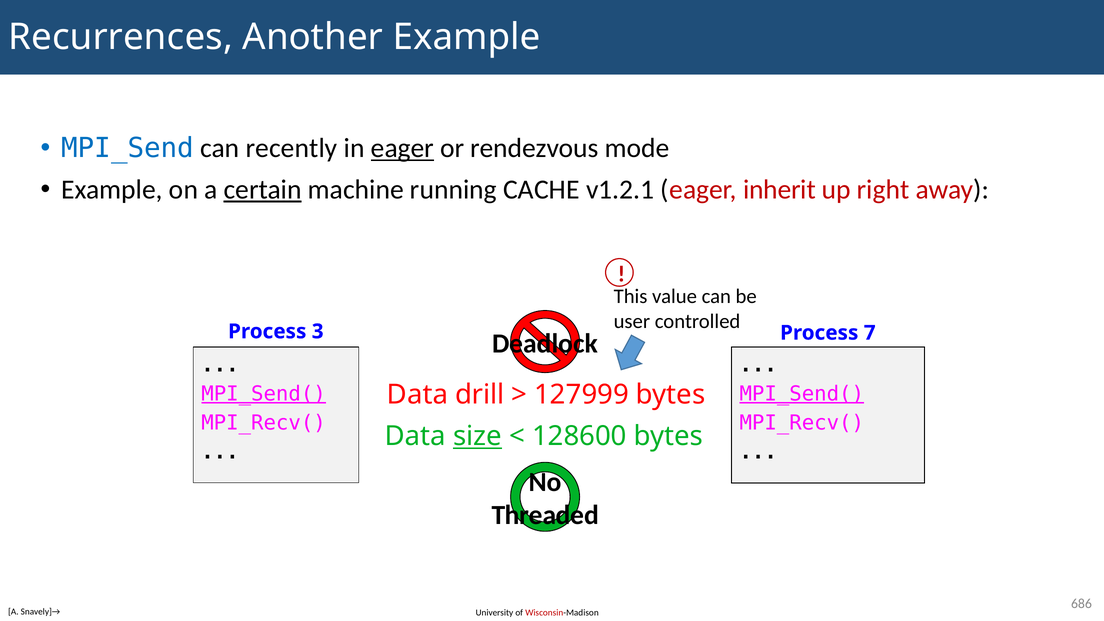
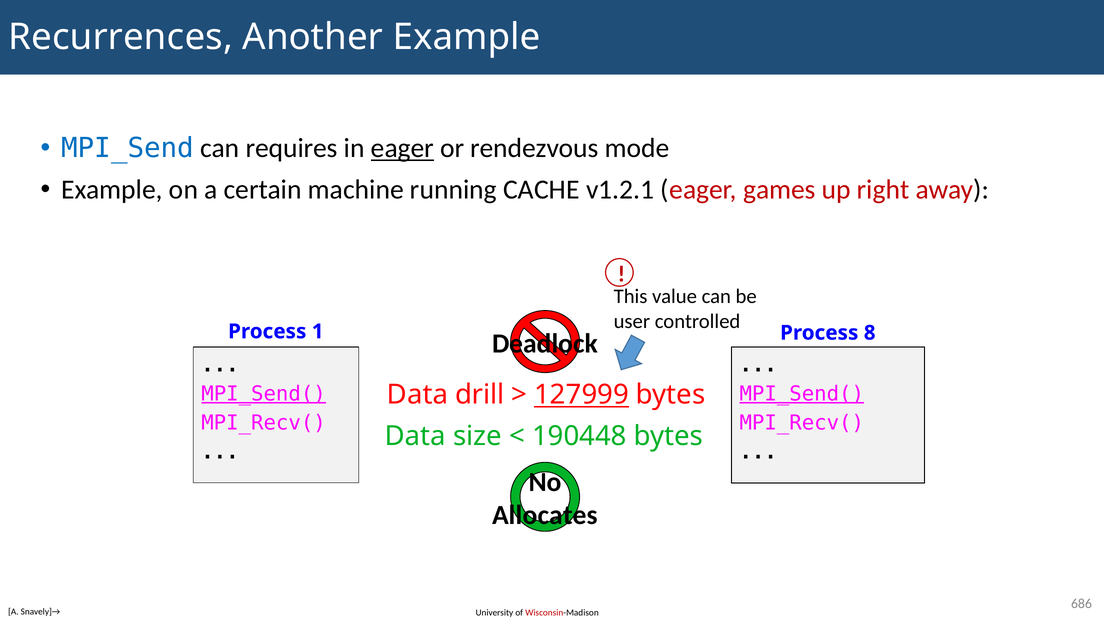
recently: recently -> requires
certain underline: present -> none
inherit: inherit -> games
3: 3 -> 1
7: 7 -> 8
127999 underline: none -> present
size underline: present -> none
128600: 128600 -> 190448
Threaded: Threaded -> Allocates
